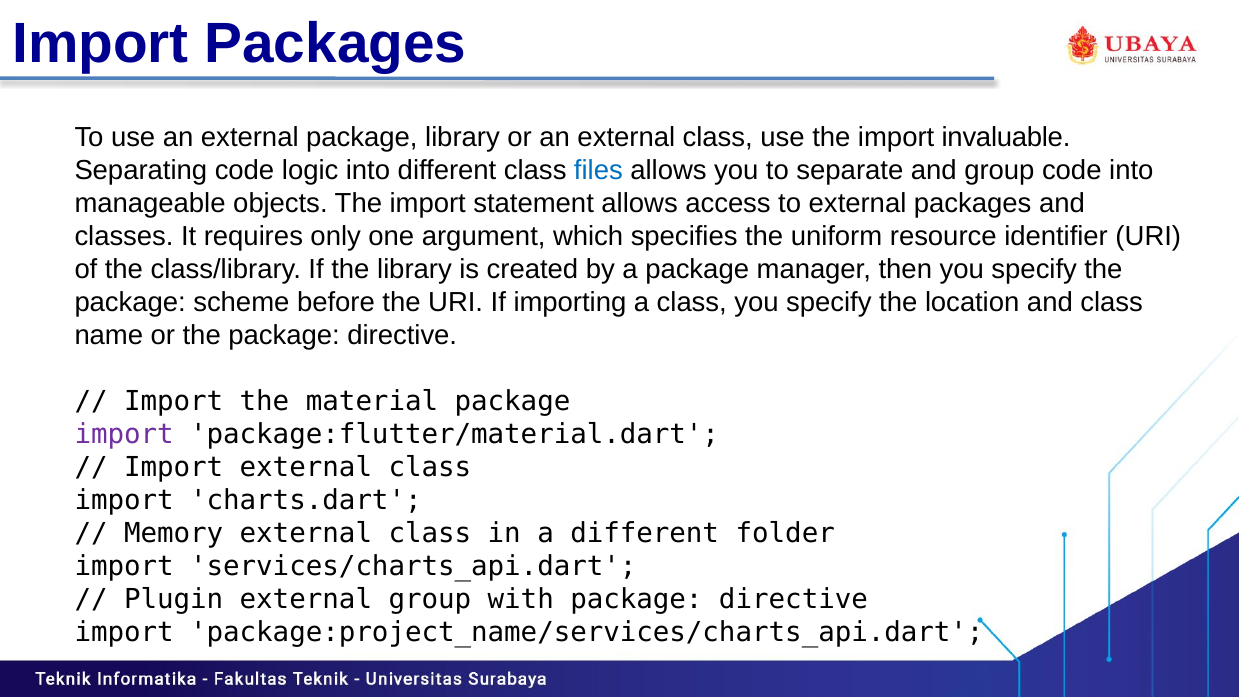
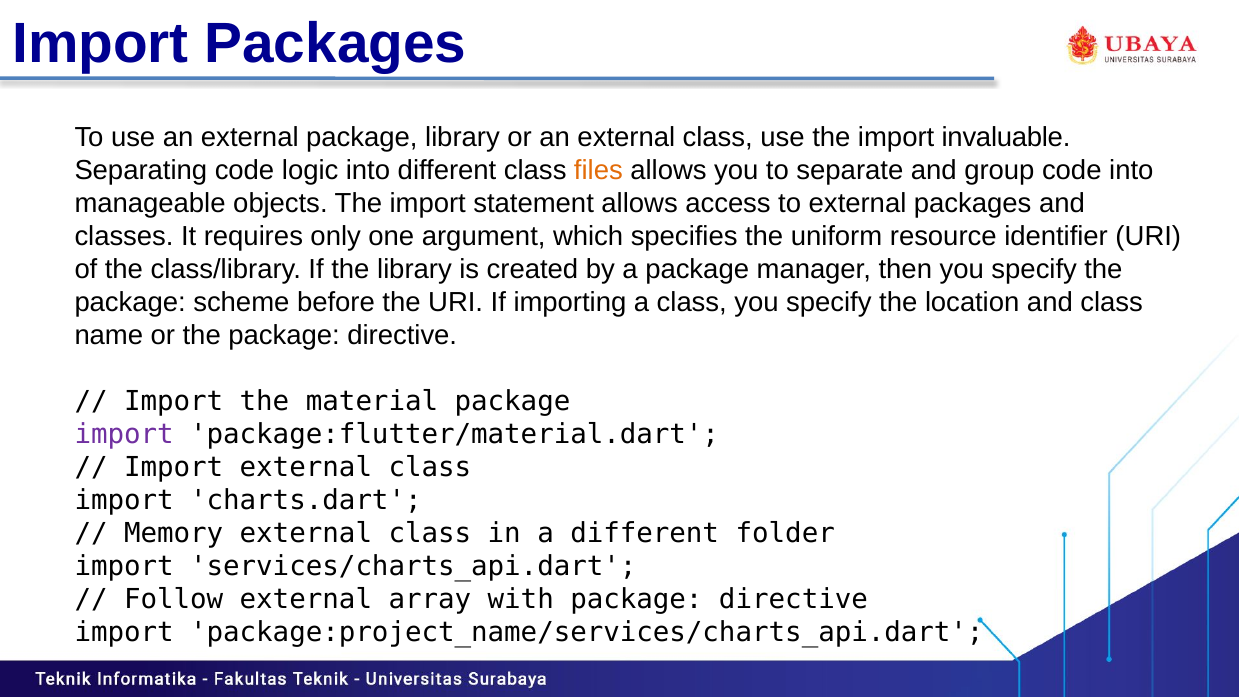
files colour: blue -> orange
Plugin: Plugin -> Follow
external group: group -> array
